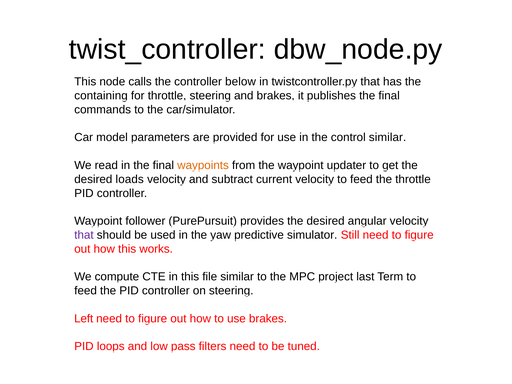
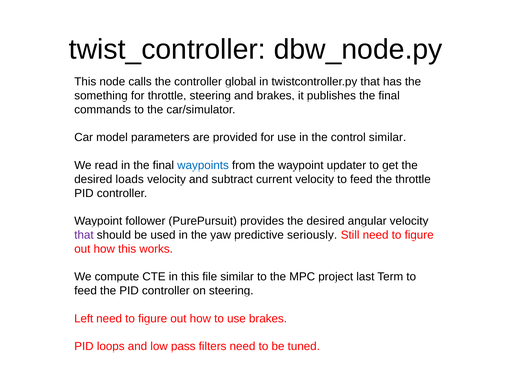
below: below -> global
containing: containing -> something
waypoints colour: orange -> blue
simulator: simulator -> seriously
